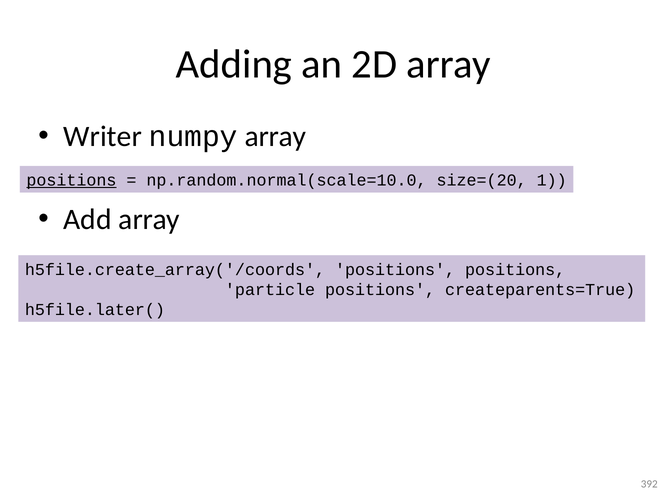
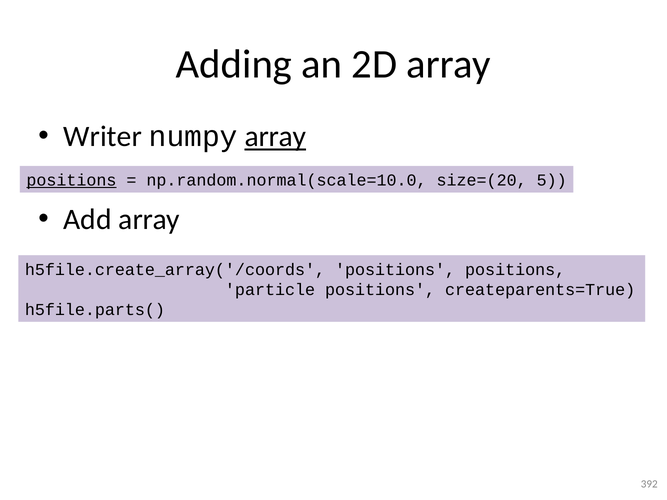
array at (275, 137) underline: none -> present
1: 1 -> 5
h5file.later(: h5file.later( -> h5file.parts(
